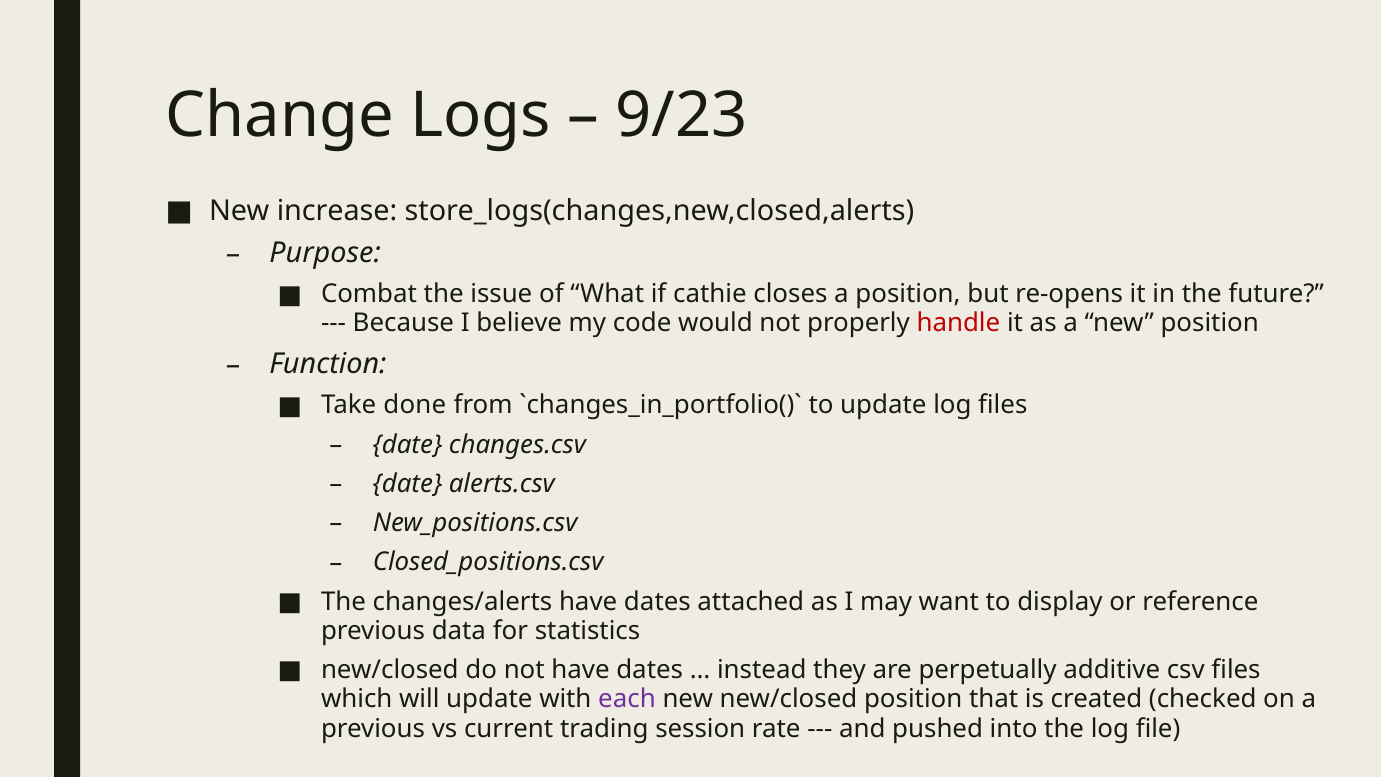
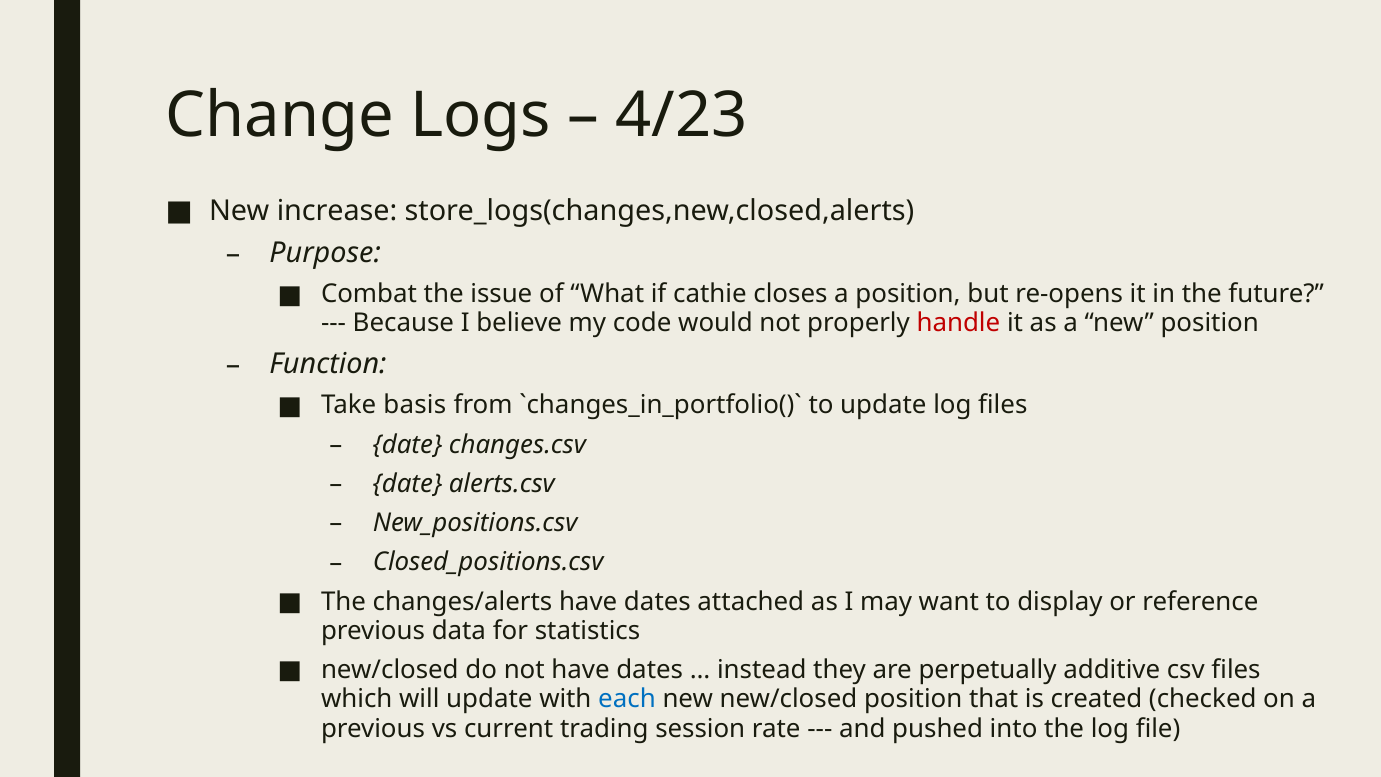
9/23: 9/23 -> 4/23
done: done -> basis
each colour: purple -> blue
